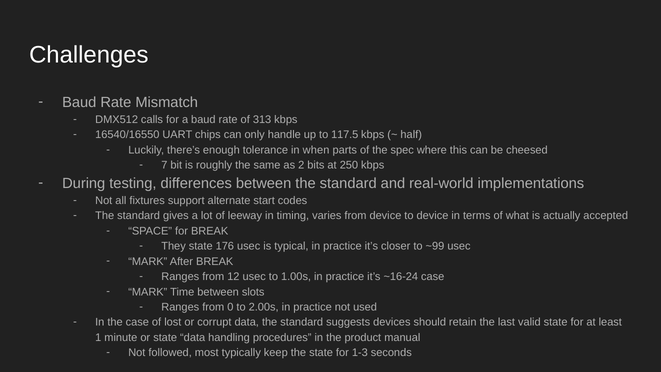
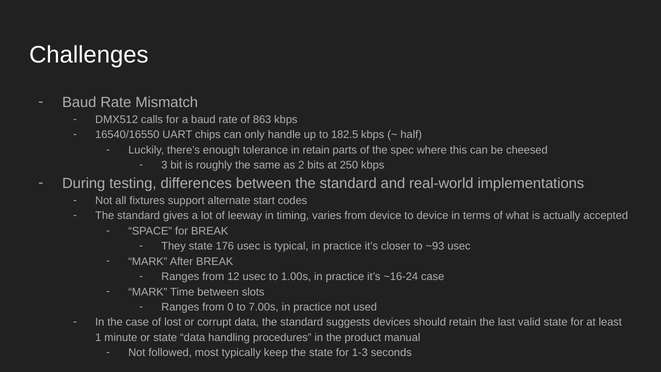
313: 313 -> 863
117.5: 117.5 -> 182.5
in when: when -> retain
7: 7 -> 3
~99: ~99 -> ~93
2.00s: 2.00s -> 7.00s
